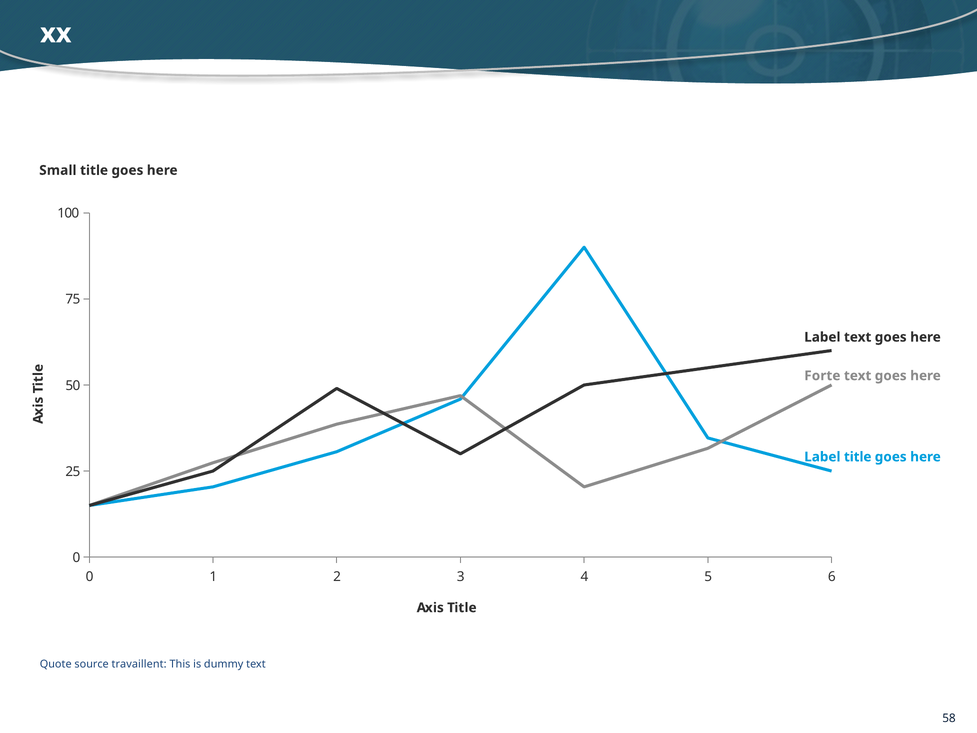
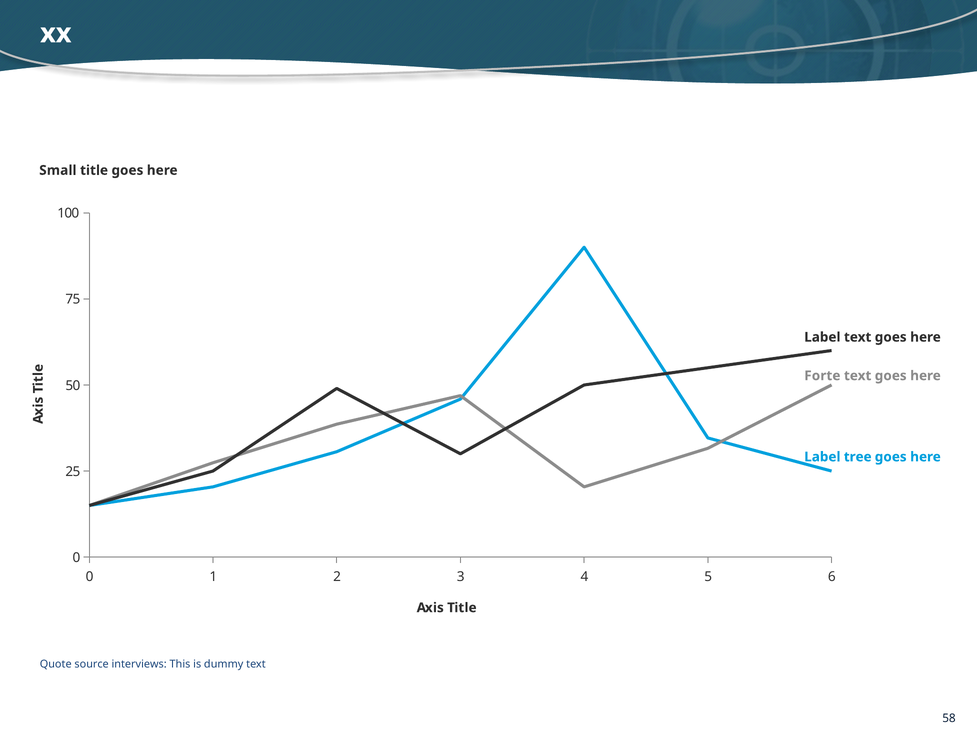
Label title: title -> tree
travaillent: travaillent -> interviews
